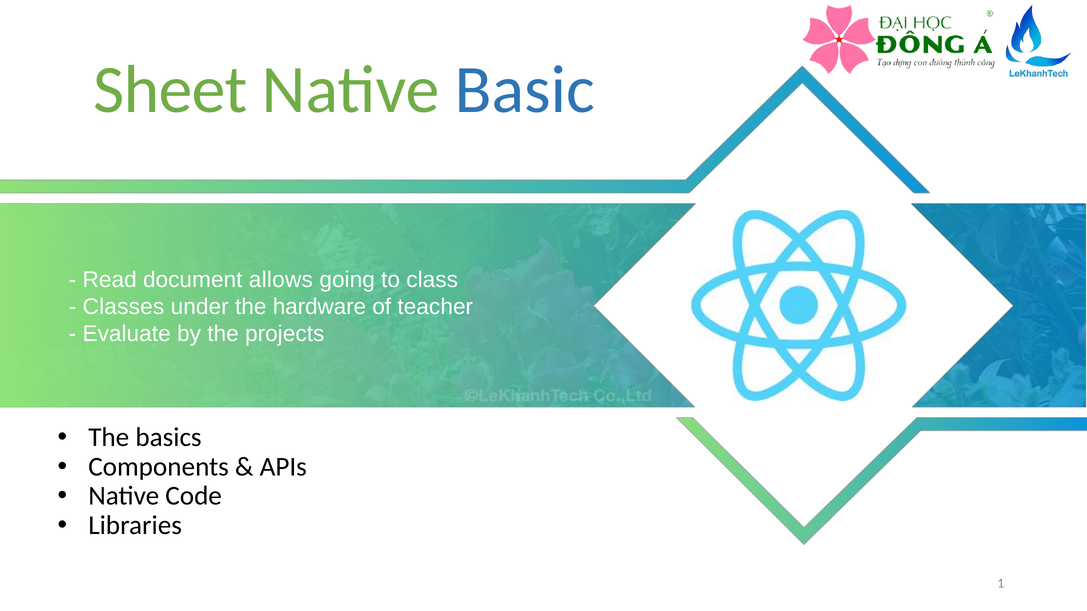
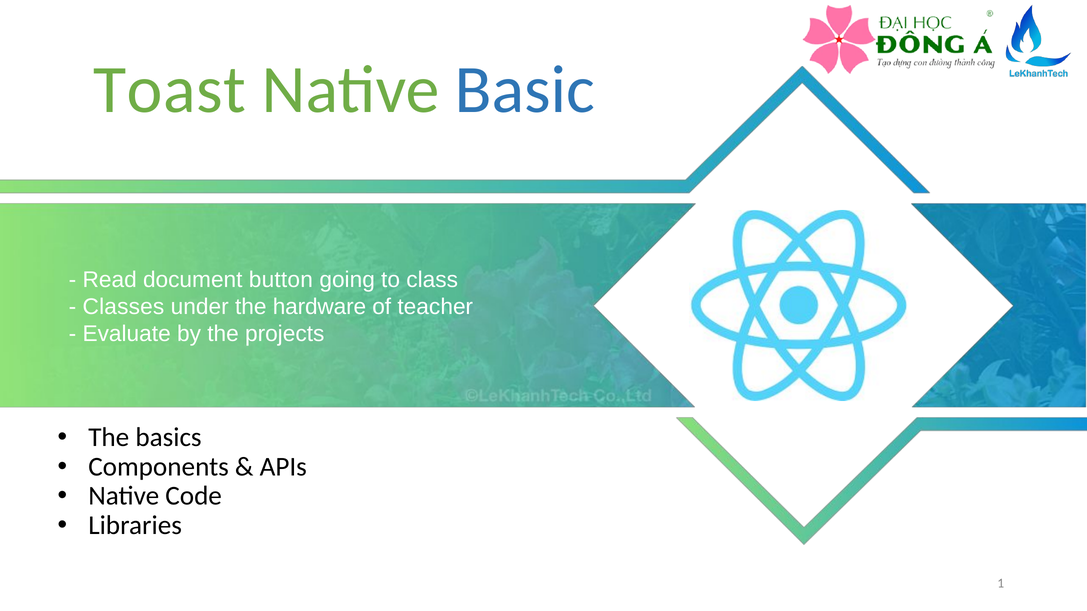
Sheet: Sheet -> Toast
allows: allows -> button
